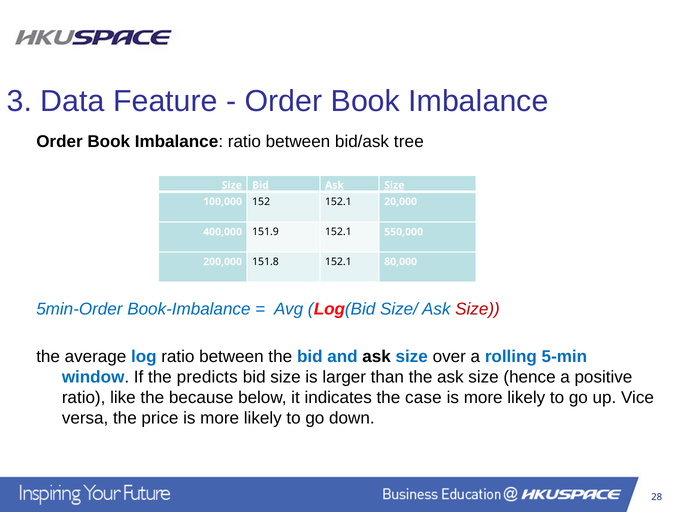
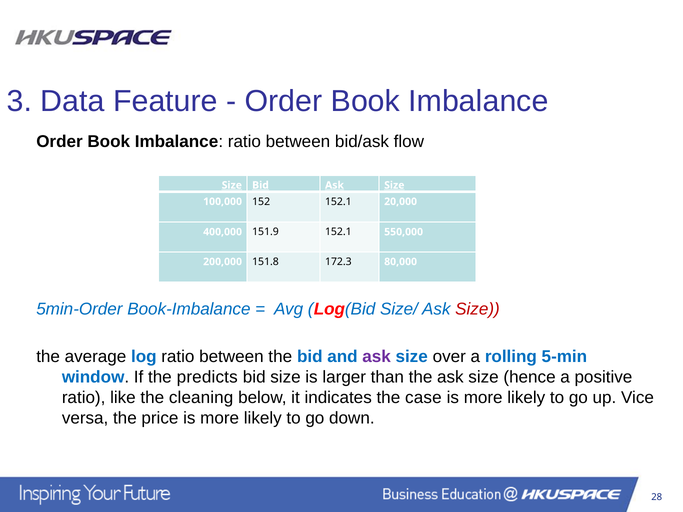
tree: tree -> flow
151.8 152.1: 152.1 -> 172.3
ask at (377, 357) colour: black -> purple
because: because -> cleaning
